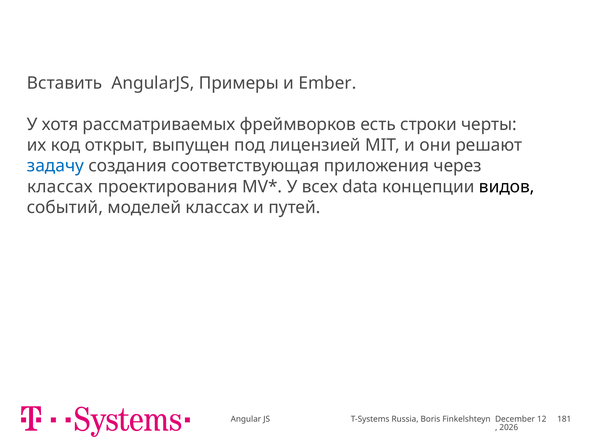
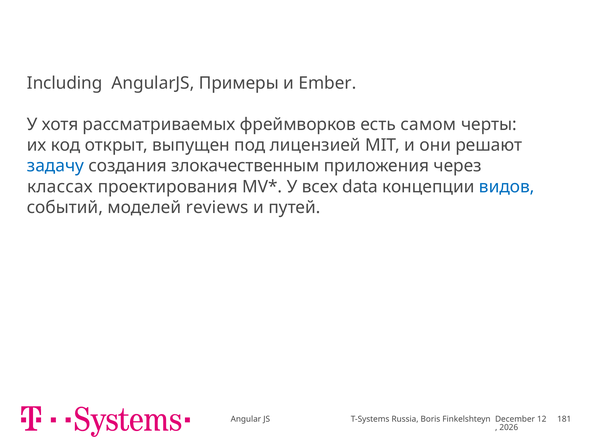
Вставить: Вставить -> Including
строки: строки -> самом
соответствующая: соответствующая -> злокачественным
видов colour: black -> blue
моделей классах: классах -> reviews
